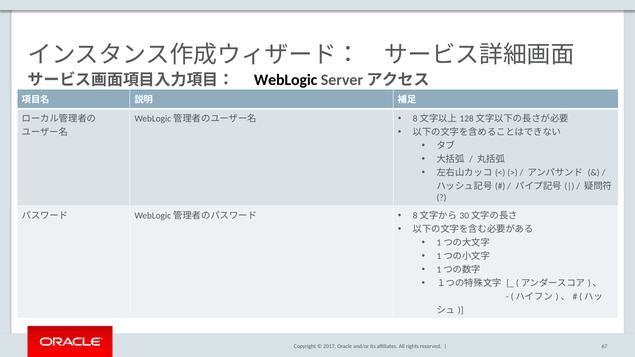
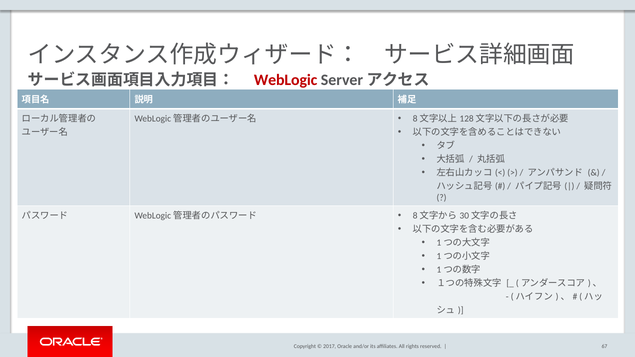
WebLogic colour: black -> red
